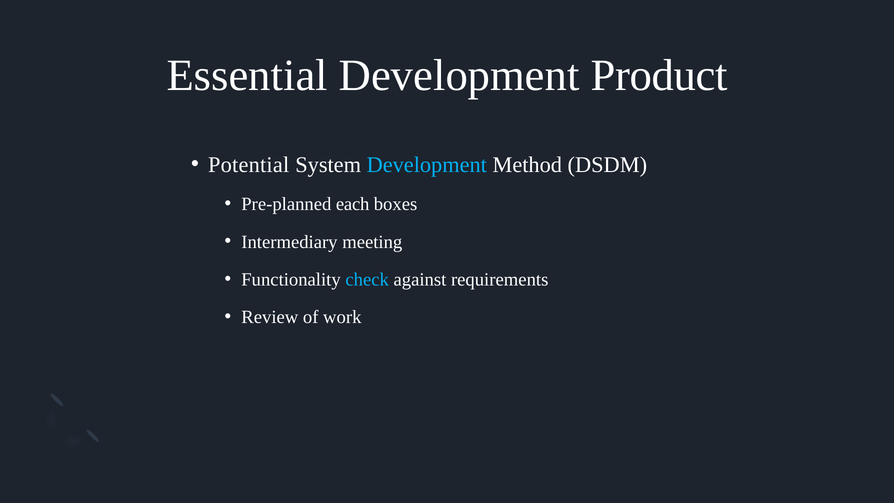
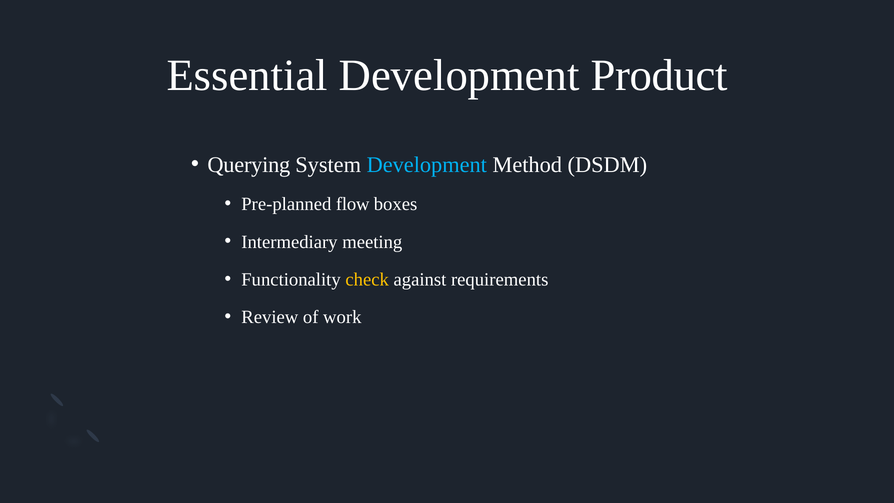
Potential: Potential -> Querying
each: each -> flow
check colour: light blue -> yellow
